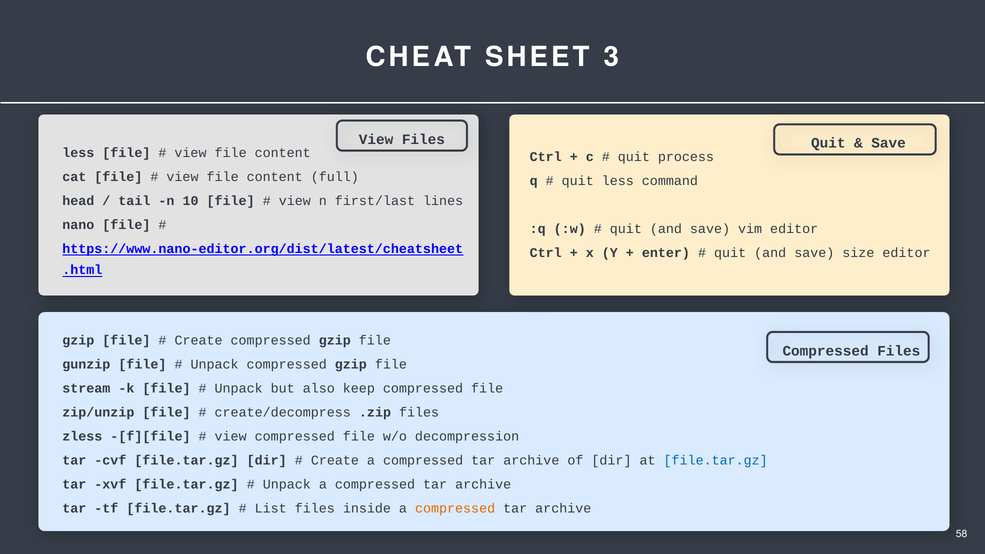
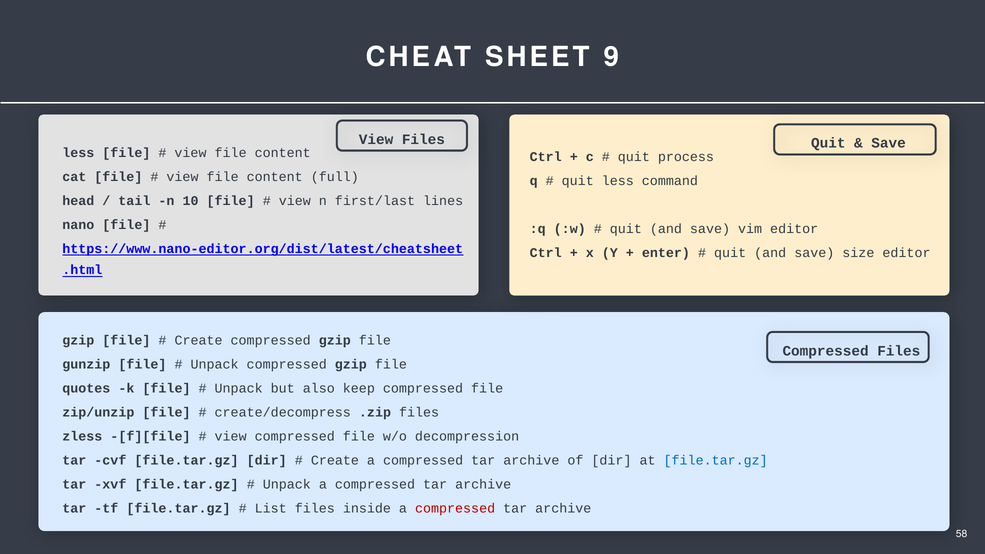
3: 3 -> 9
stream: stream -> quotes
compressed at (455, 509) colour: orange -> red
